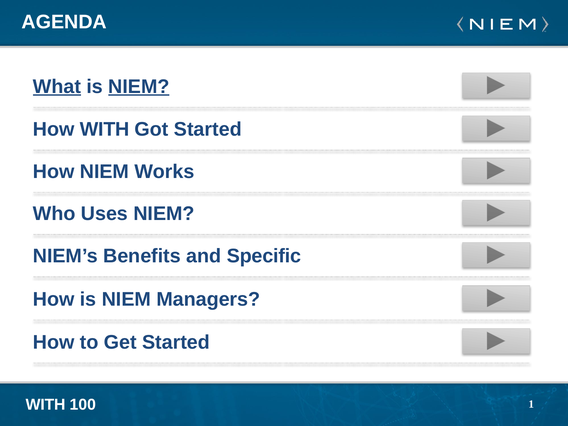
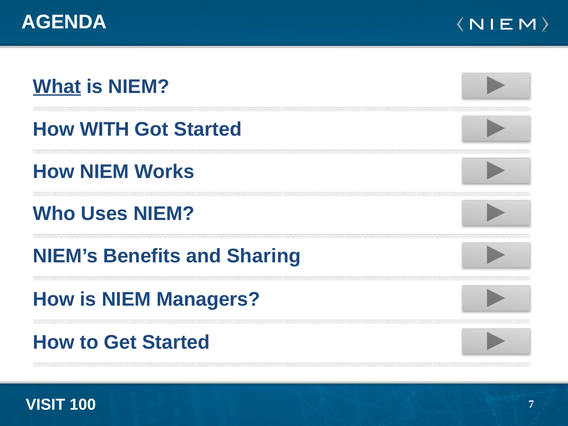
NIEM at (139, 87) underline: present -> none
Specific: Specific -> Sharing
WITH at (46, 404): WITH -> VISIT
1: 1 -> 7
